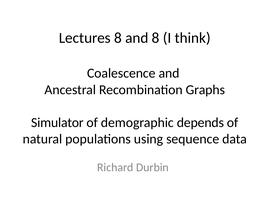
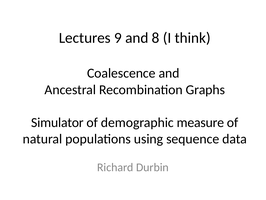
Lectures 8: 8 -> 9
depends: depends -> measure
